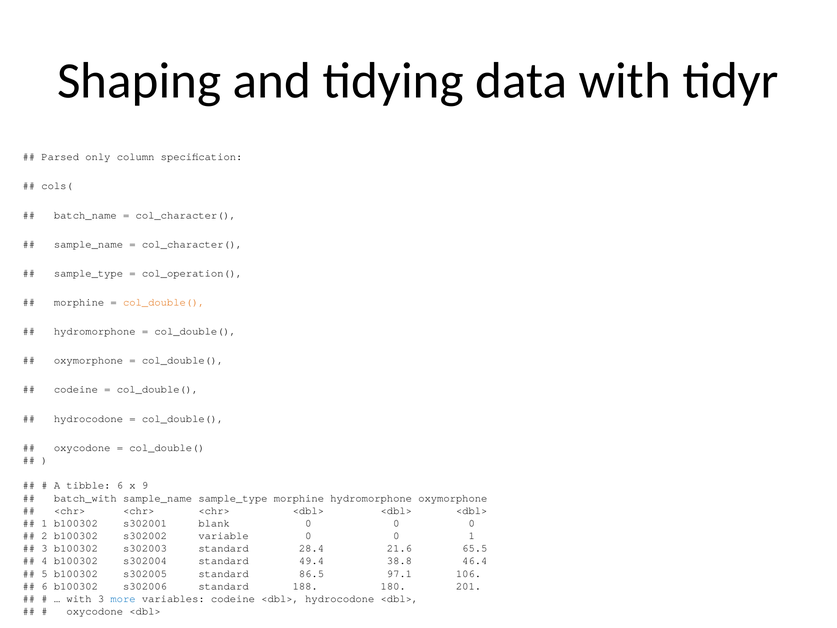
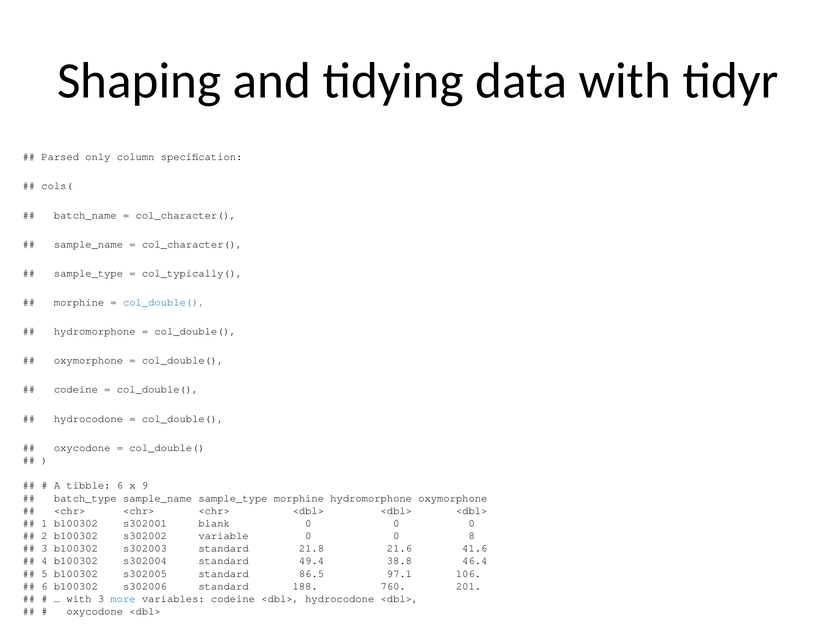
col_operation(: col_operation( -> col_typically(
col_double( at (164, 302) colour: orange -> blue
batch_with: batch_with -> batch_type
0 1: 1 -> 8
28.4: 28.4 -> 21.8
65.5: 65.5 -> 41.6
180: 180 -> 760
